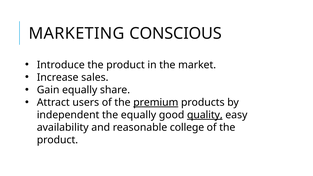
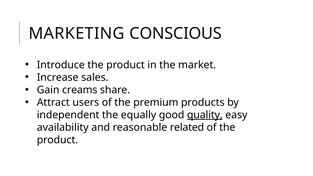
Gain equally: equally -> creams
premium underline: present -> none
college: college -> related
